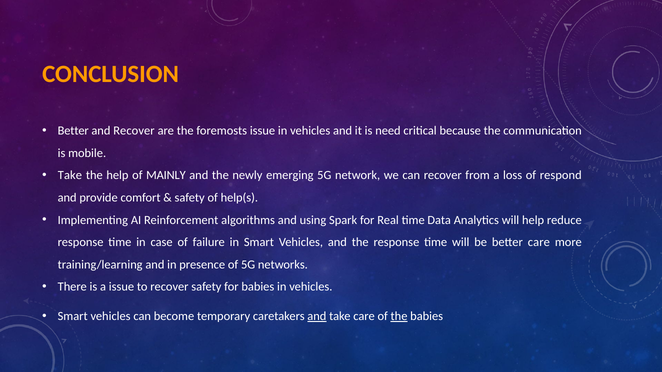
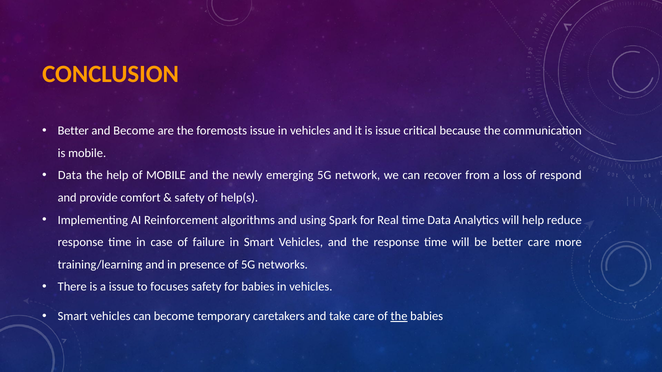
and Recover: Recover -> Become
is need: need -> issue
Take at (70, 175): Take -> Data
of MAINLY: MAINLY -> MOBILE
to recover: recover -> focuses
and at (317, 316) underline: present -> none
